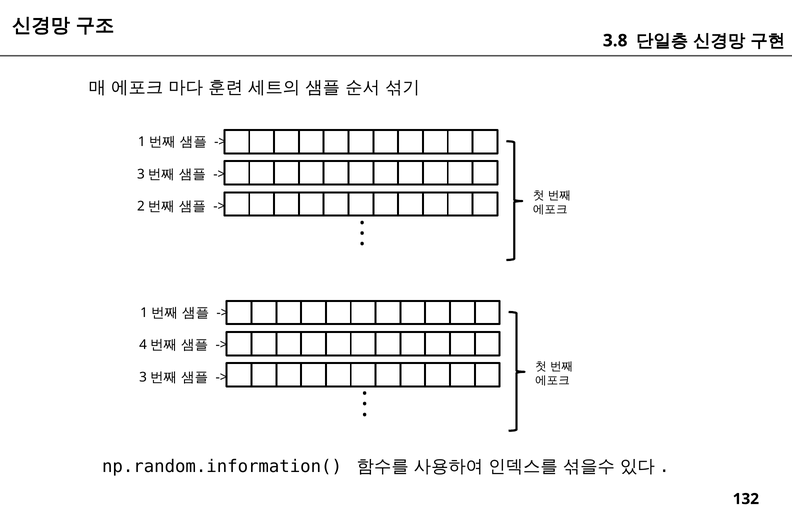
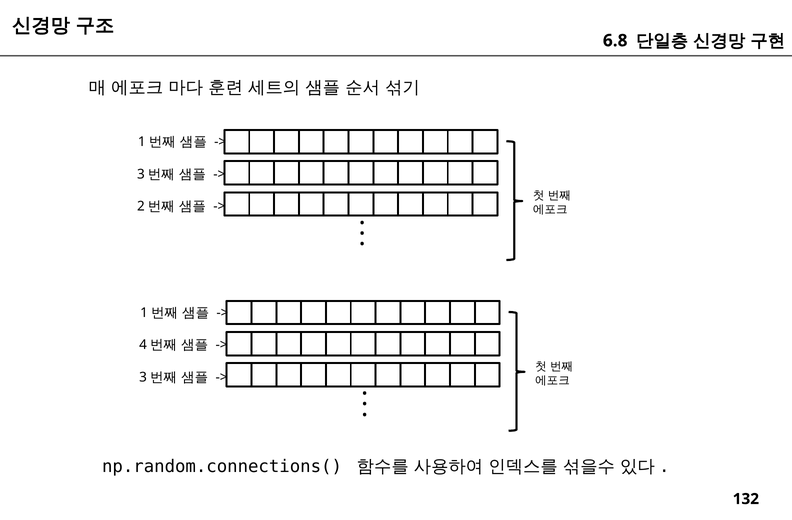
3.8: 3.8 -> 6.8
np.random.information(: np.random.information( -> np.random.connections(
